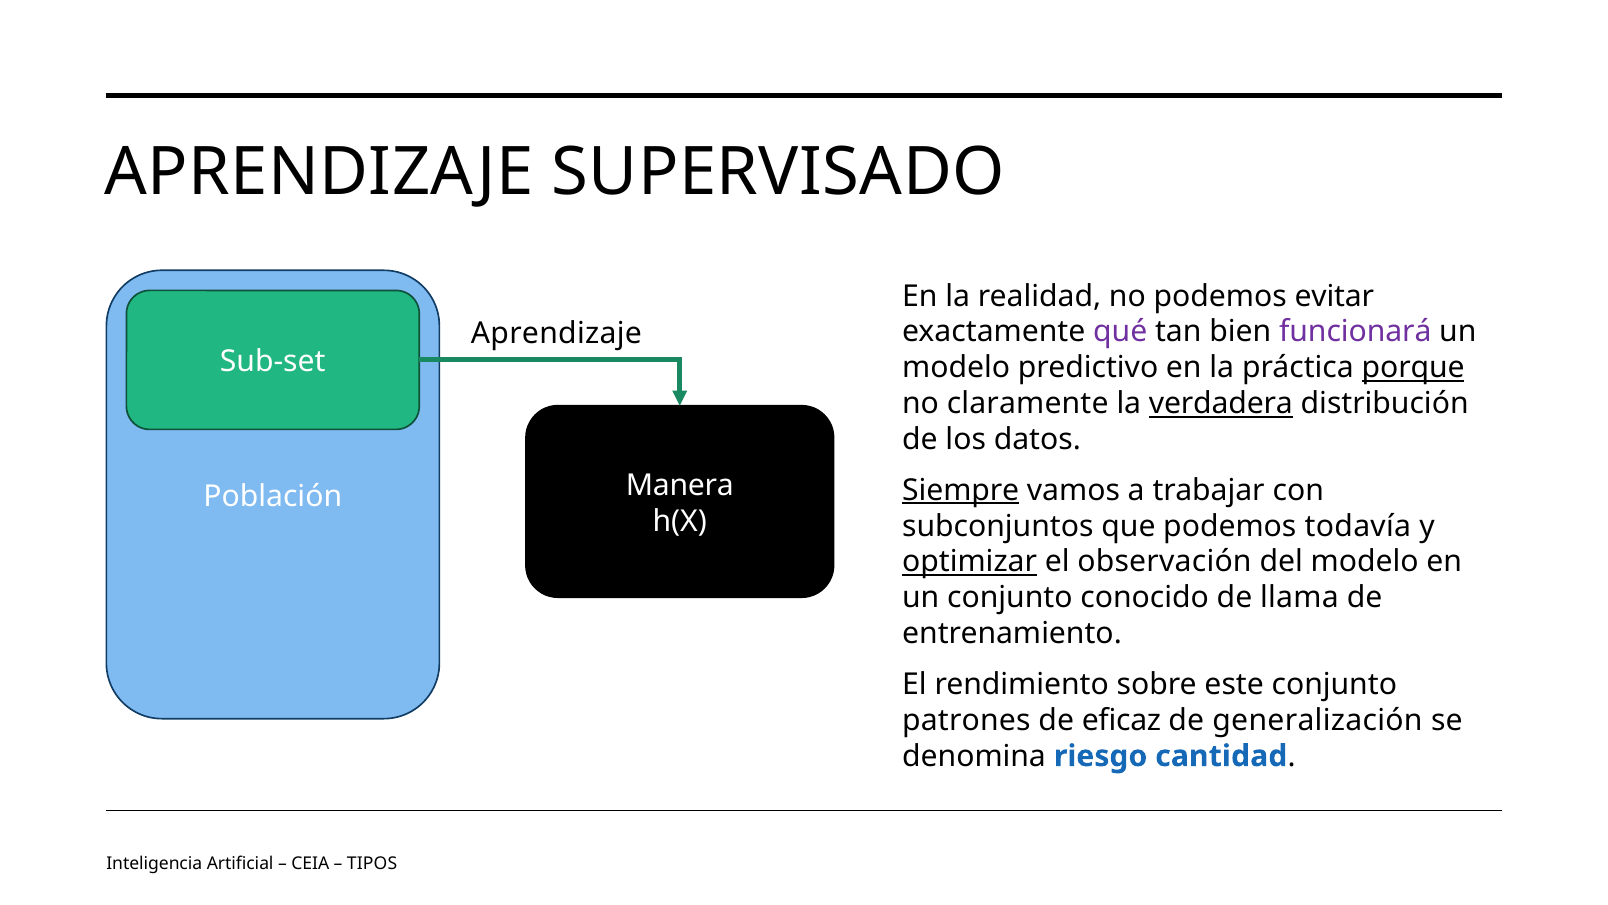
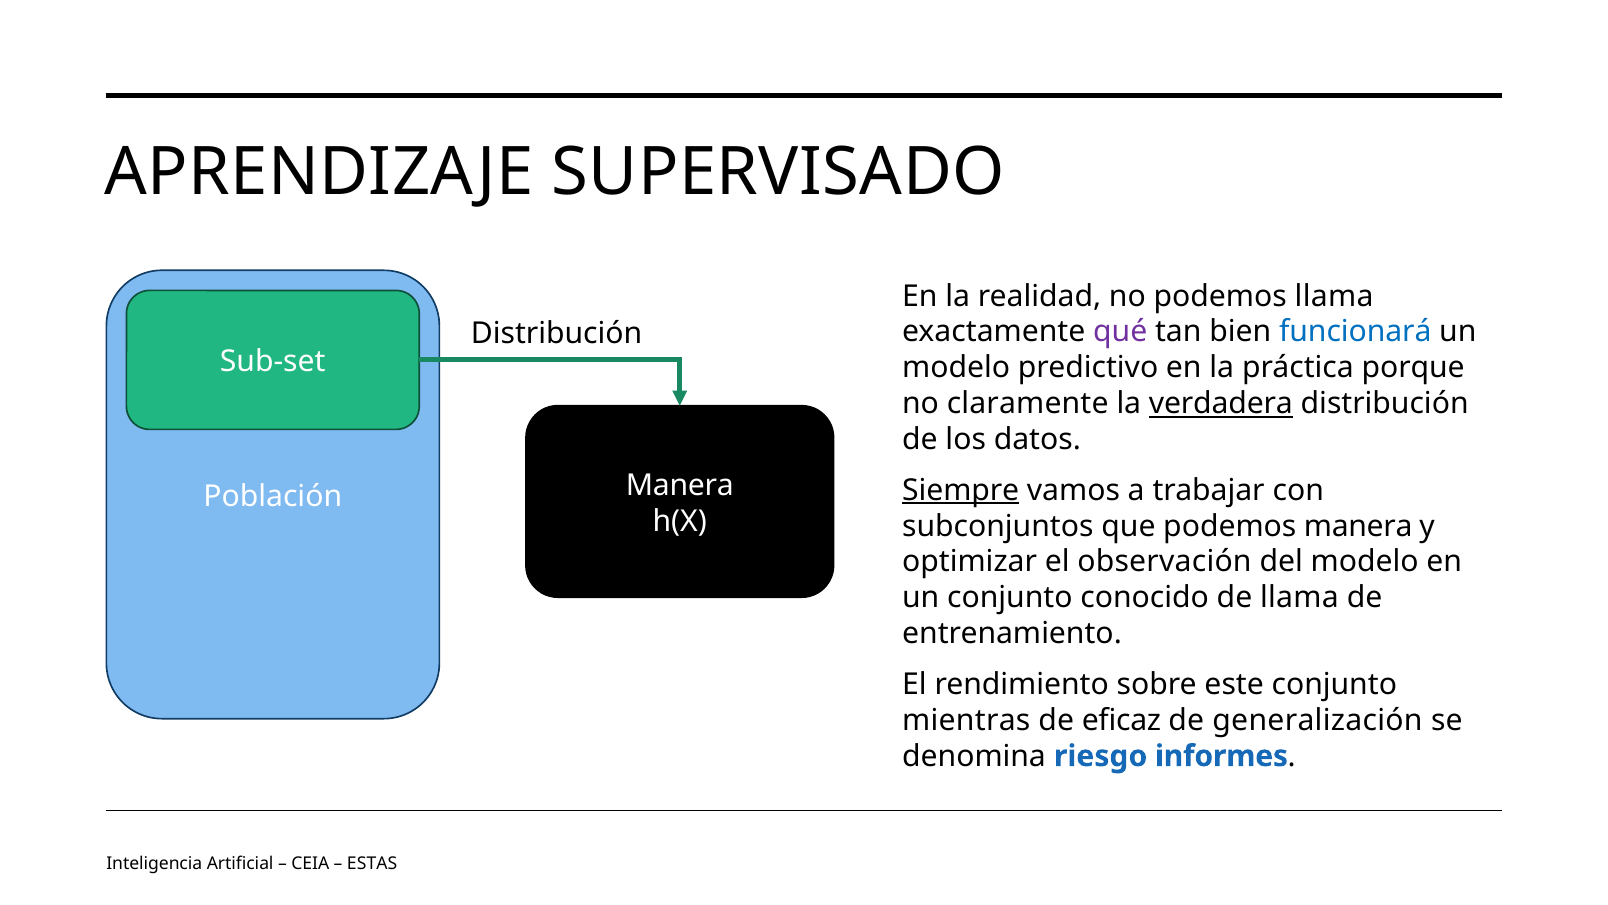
podemos evitar: evitar -> llama
funcionará colour: purple -> blue
Aprendizaje at (556, 334): Aprendizaje -> Distribución
porque underline: present -> none
podemos todavía: todavía -> manera
optimizar underline: present -> none
patrones: patrones -> mientras
cantidad: cantidad -> informes
TIPOS: TIPOS -> ESTAS
